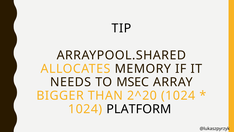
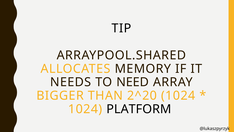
MSEC: MSEC -> NEED
